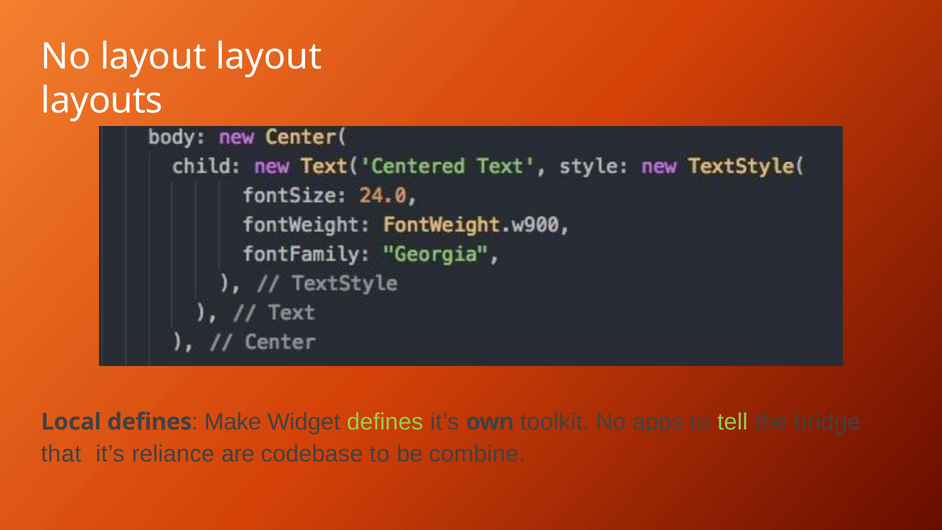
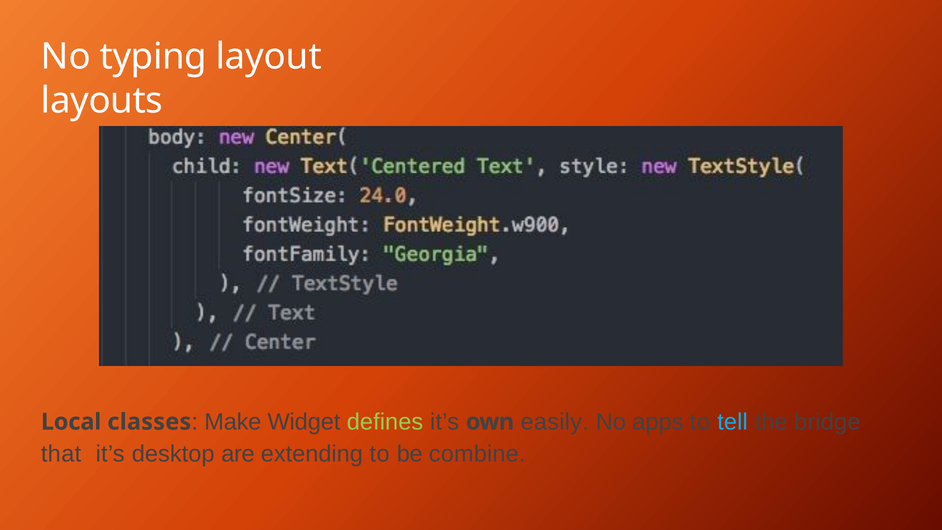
No layout: layout -> typing
Local defines: defines -> classes
toolkit: toolkit -> easily
tell colour: light green -> light blue
reliance: reliance -> desktop
codebase: codebase -> extending
